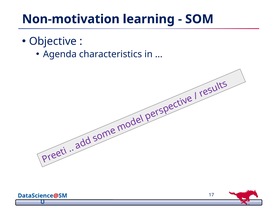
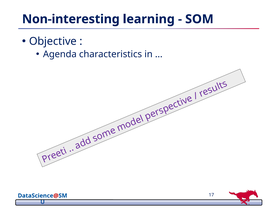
Non-motivation: Non-motivation -> Non-interesting
